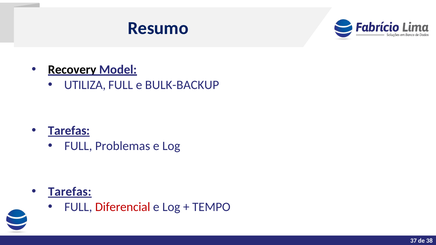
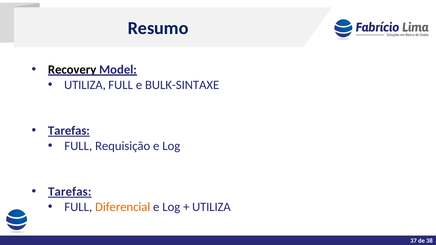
BULK-BACKUP: BULK-BACKUP -> BULK-SINTAXE
Problemas: Problemas -> Requisição
Diferencial colour: red -> orange
TEMPO at (211, 207): TEMPO -> UTILIZA
